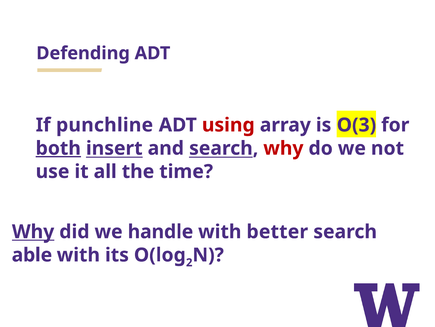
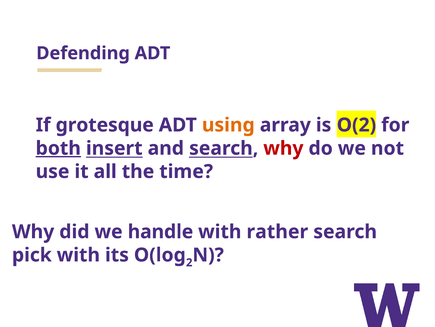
punchline: punchline -> grotesque
using colour: red -> orange
O(3: O(3 -> O(2
Why at (33, 231) underline: present -> none
better: better -> rather
able: able -> pick
